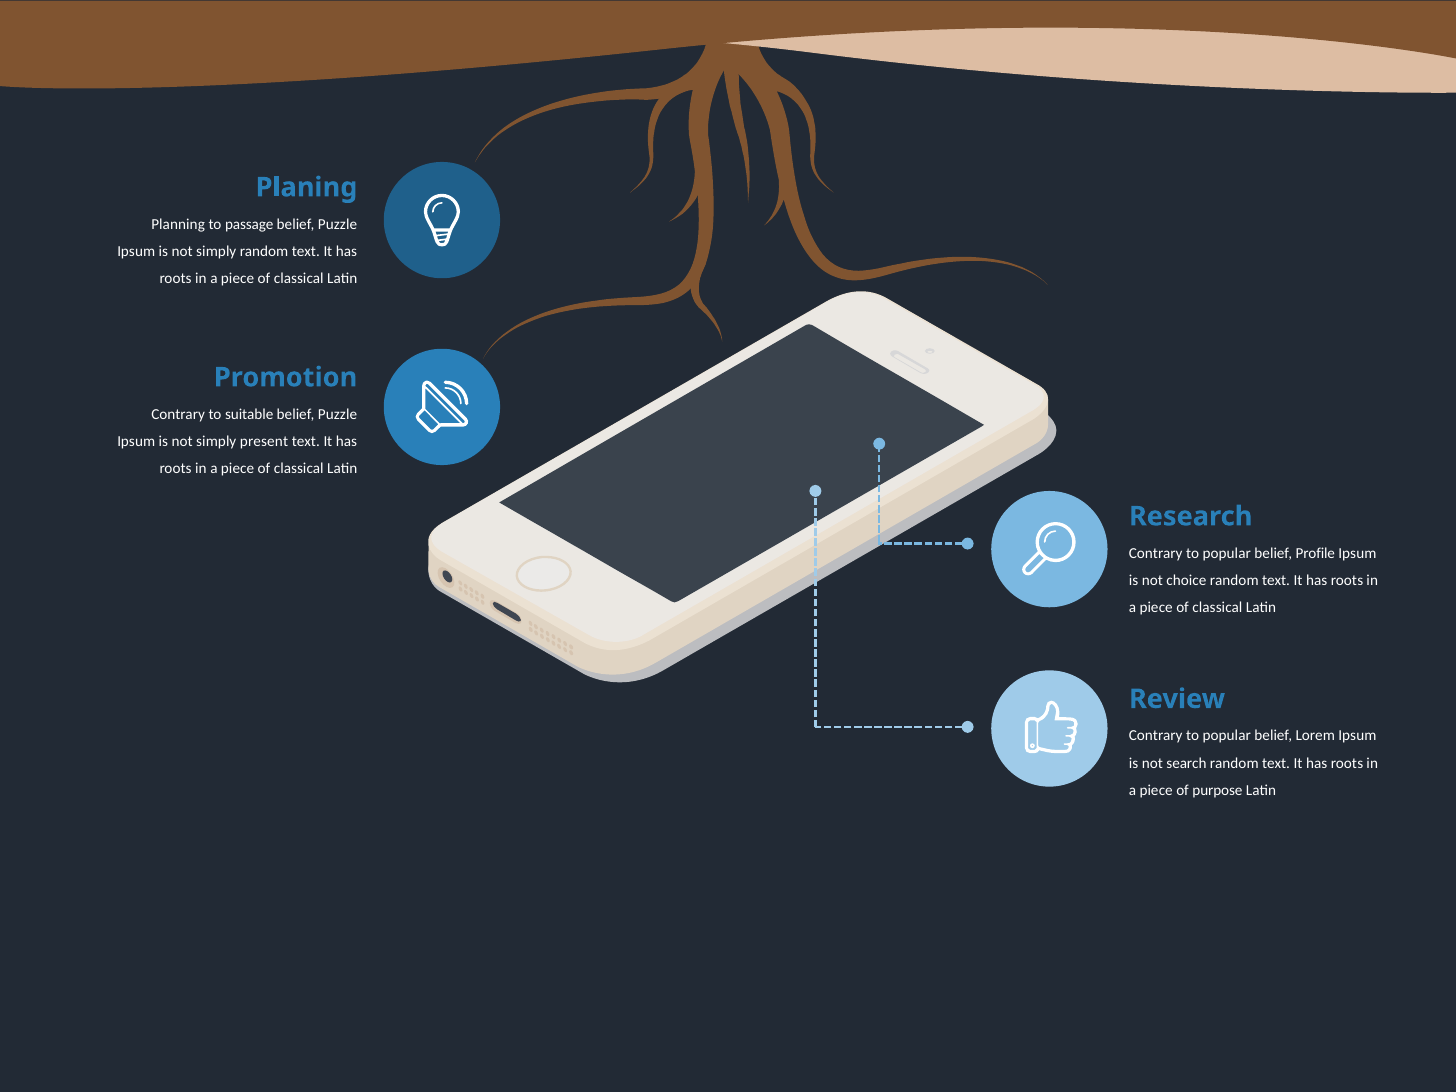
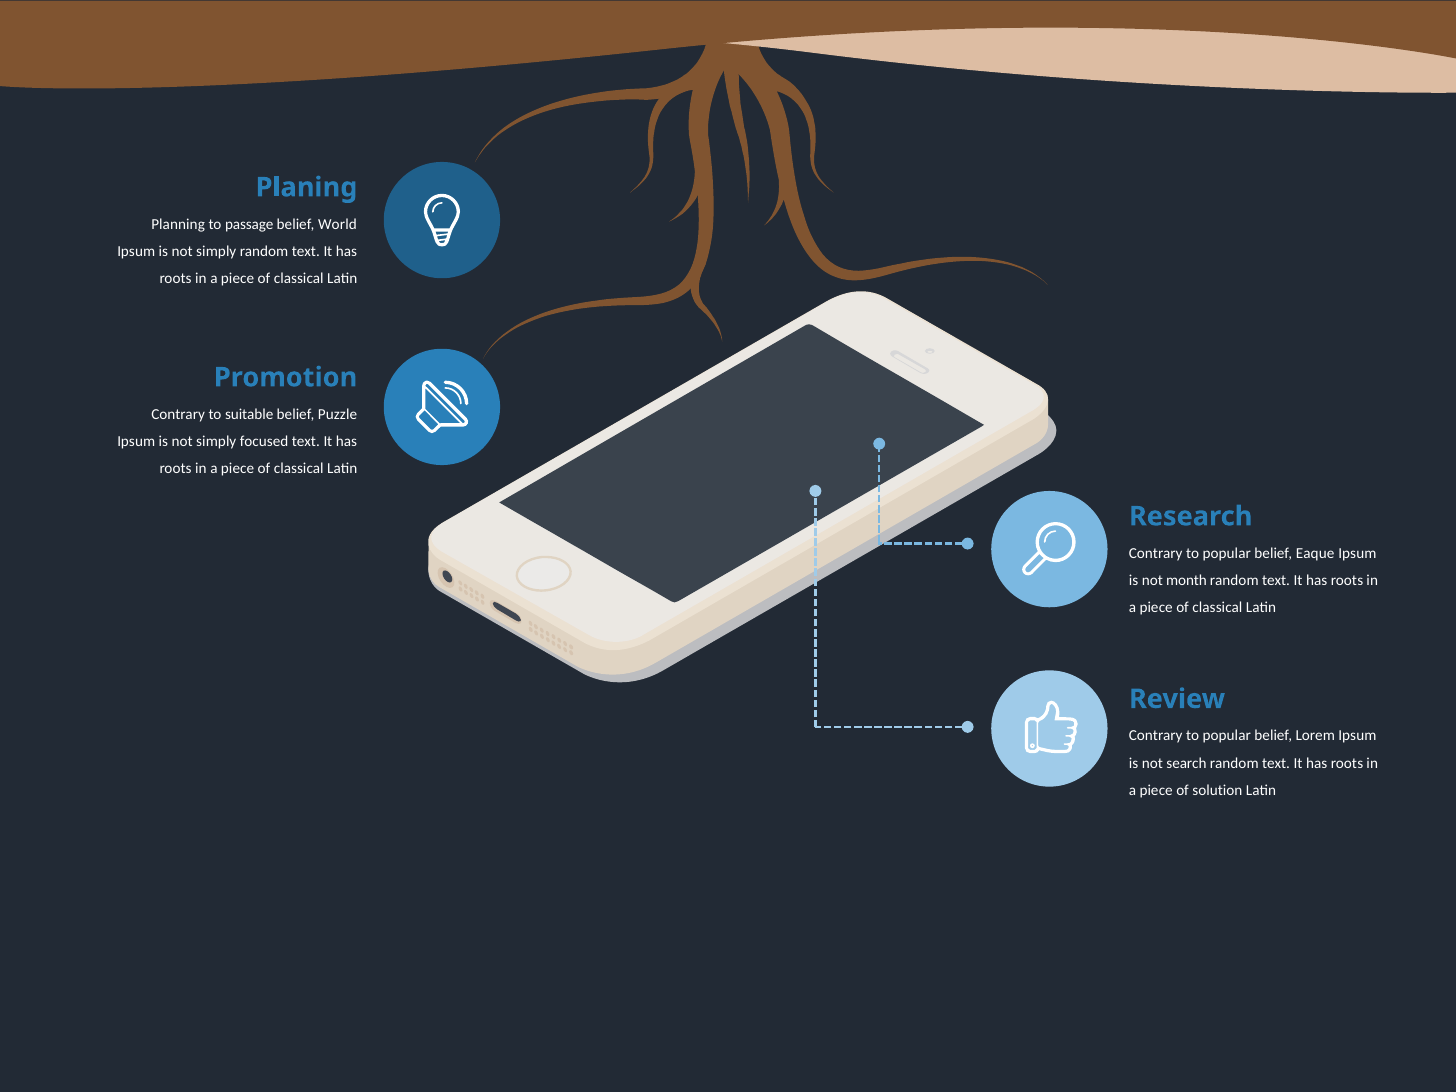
Puzzle at (338, 224): Puzzle -> World
present: present -> focused
Profile: Profile -> Eaque
choice: choice -> month
purpose: purpose -> solution
